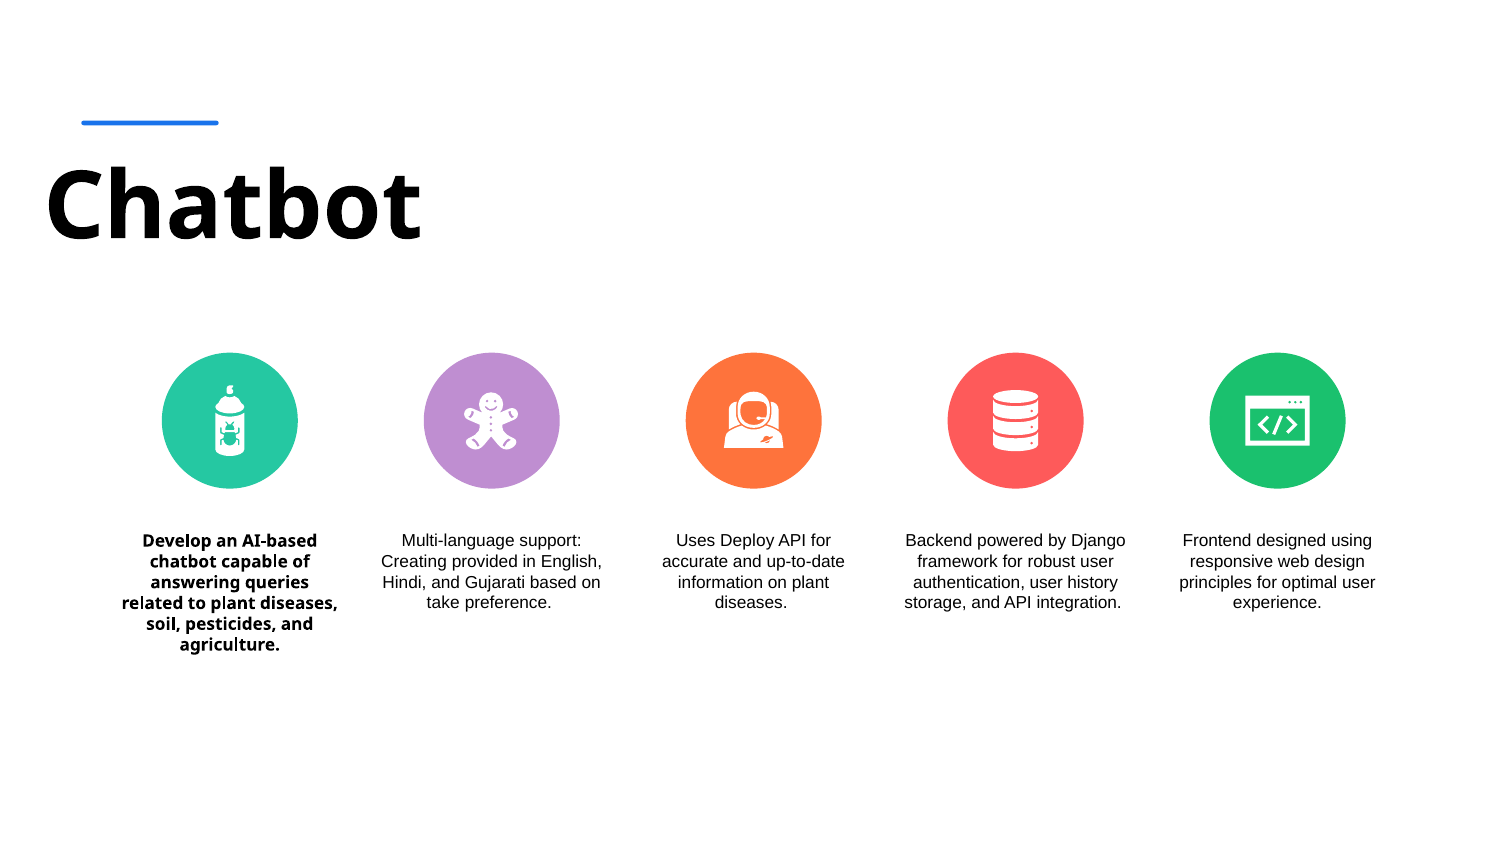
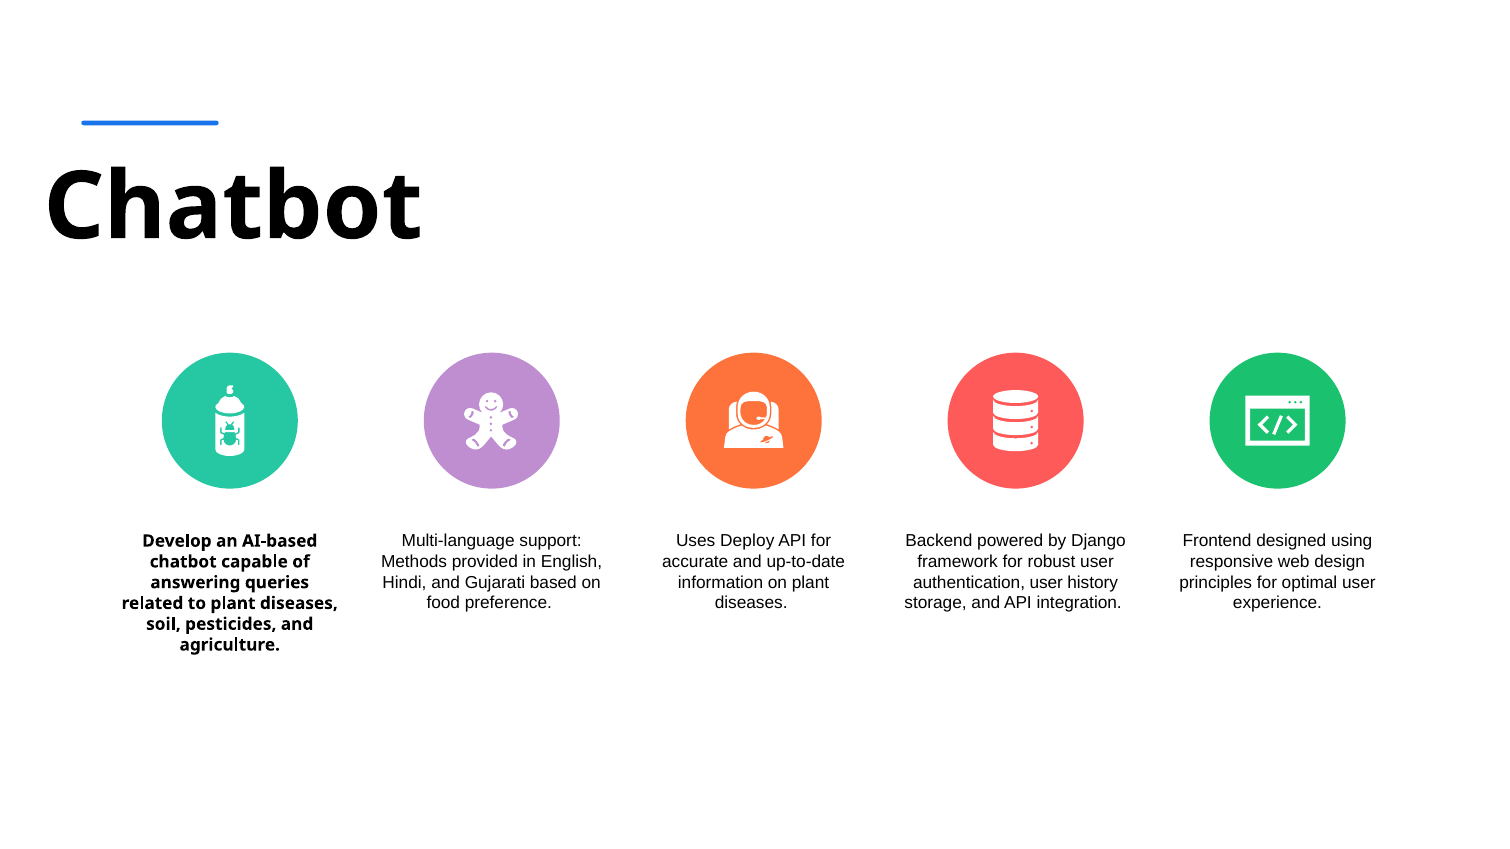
Creating: Creating -> Methods
take: take -> food
